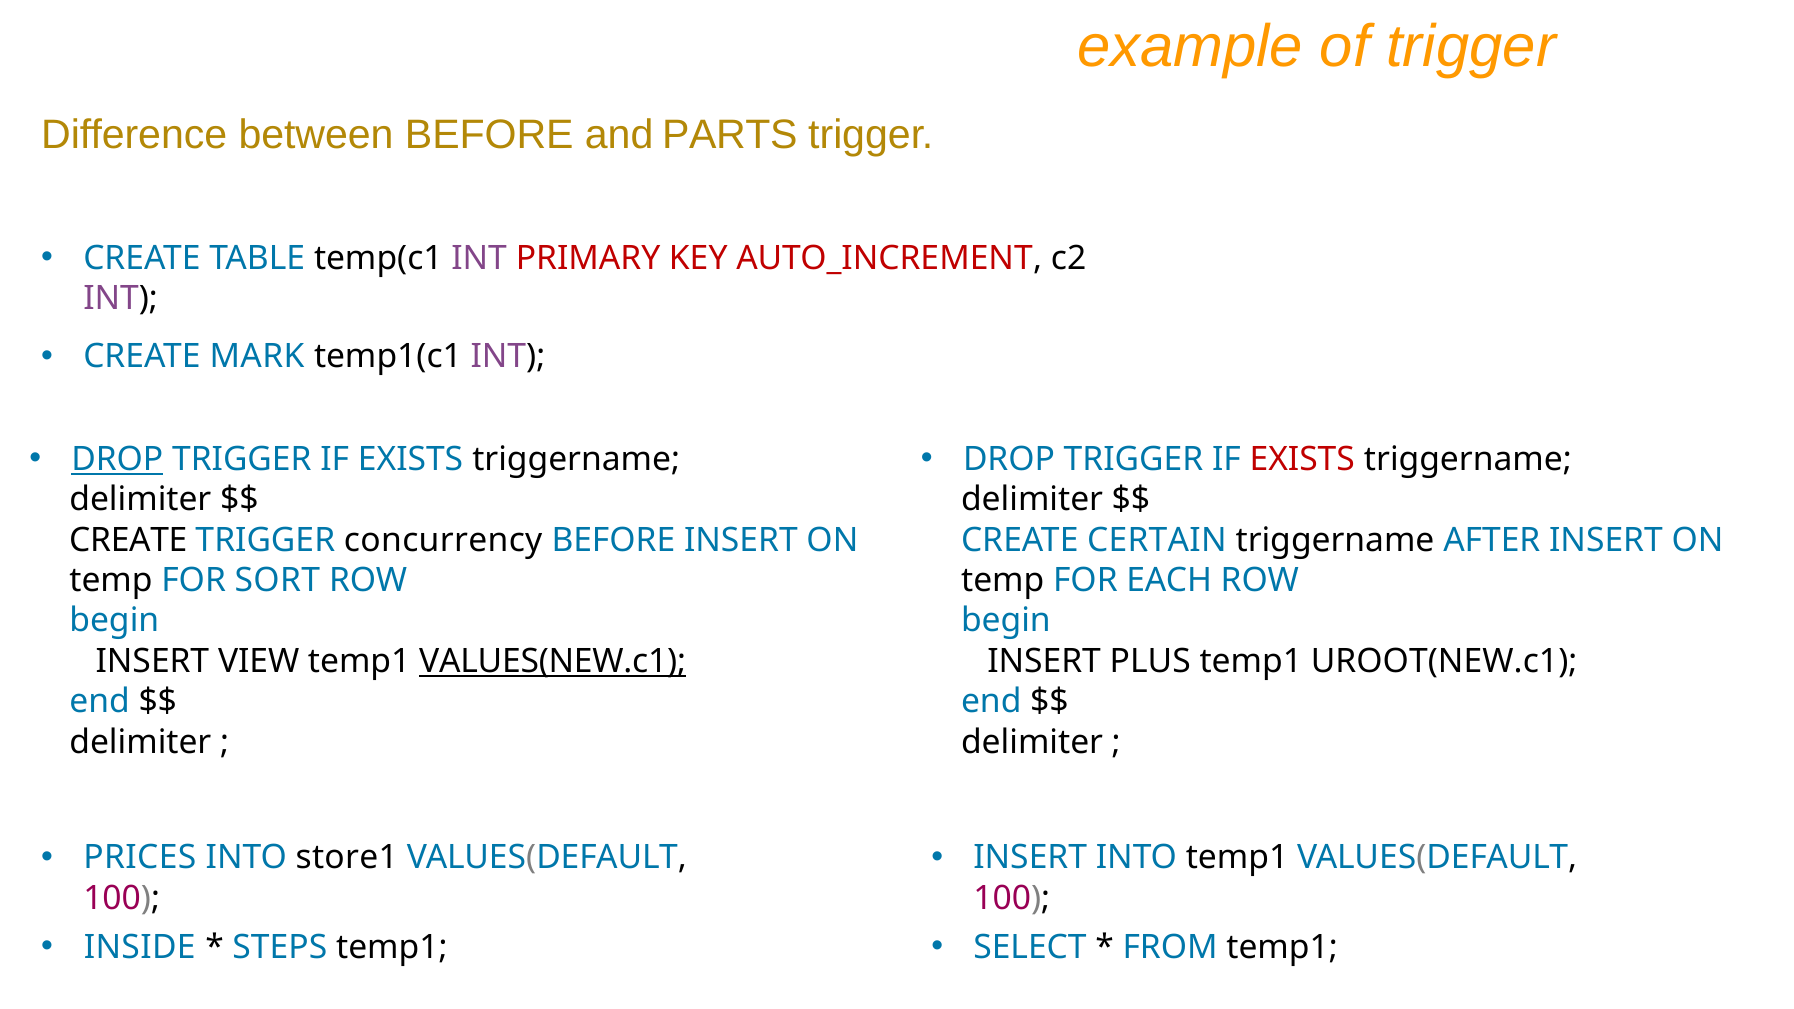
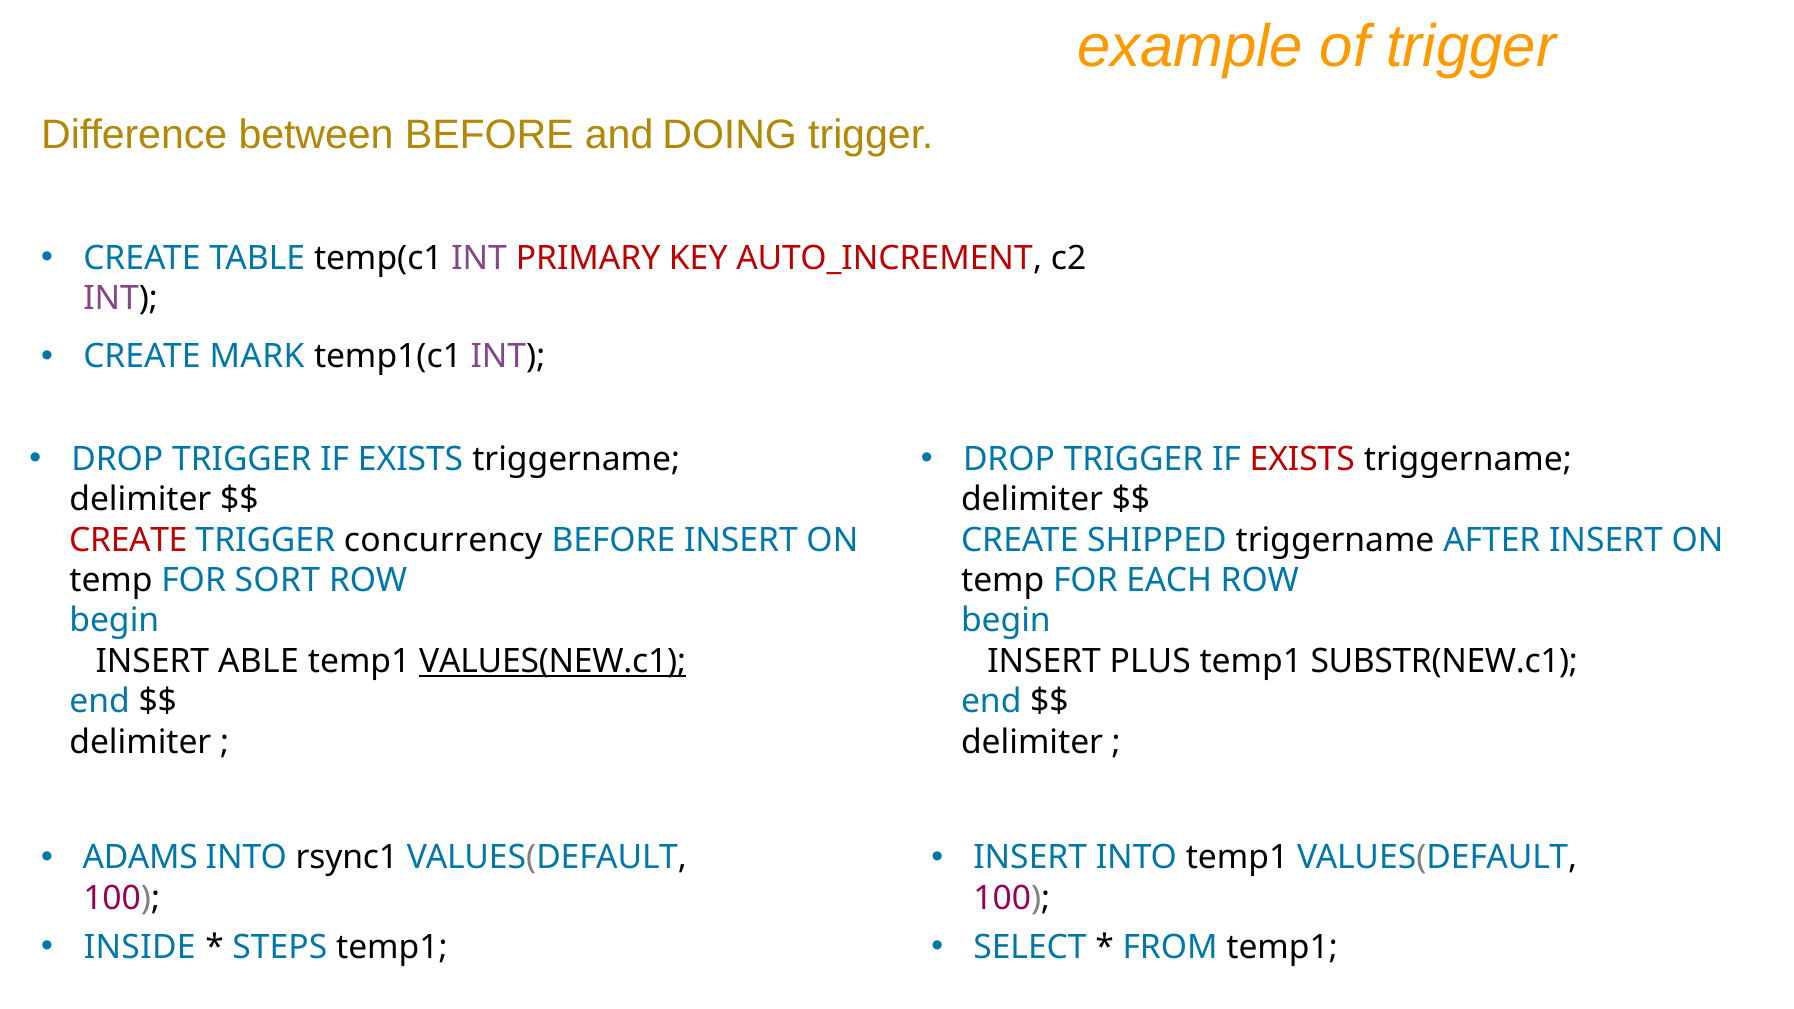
PARTS: PARTS -> DOING
DROP at (117, 460) underline: present -> none
CREATE at (128, 540) colour: black -> red
CERTAIN: CERTAIN -> SHIPPED
VIEW: VIEW -> ABLE
UROOT(NEW.c1: UROOT(NEW.c1 -> SUBSTR(NEW.c1
PRICES: PRICES -> ADAMS
store1: store1 -> rsync1
